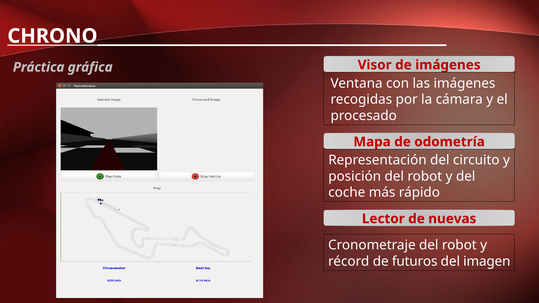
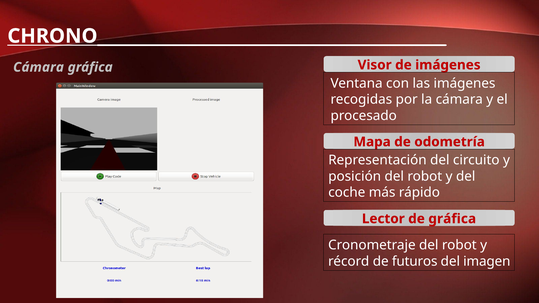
Práctica at (39, 67): Práctica -> Cámara
de nuevas: nuevas -> gráfica
